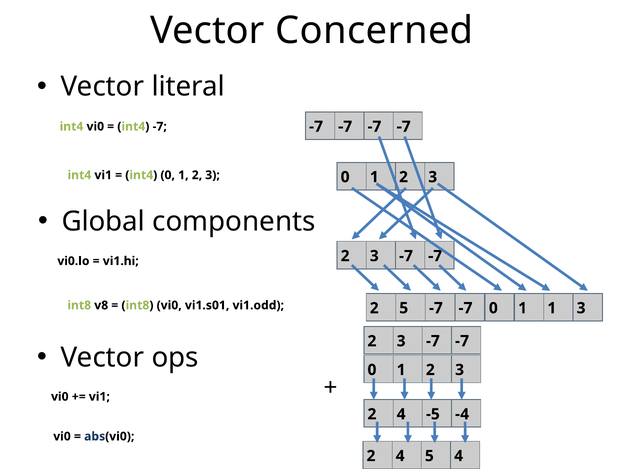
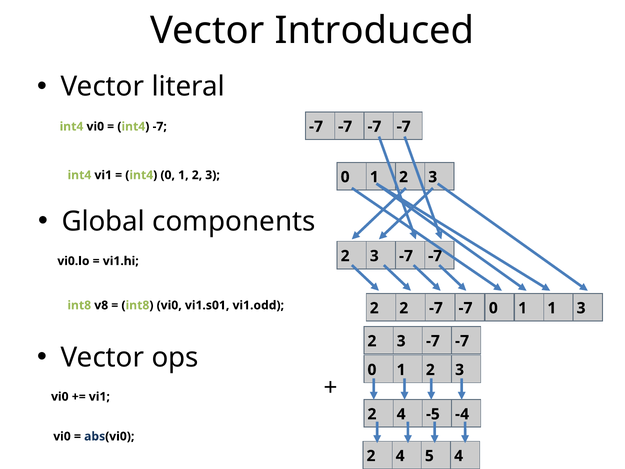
Concerned: Concerned -> Introduced
2 5: 5 -> 2
